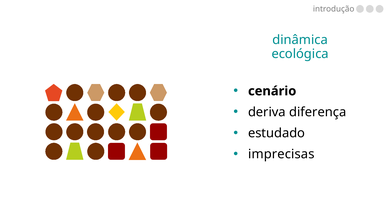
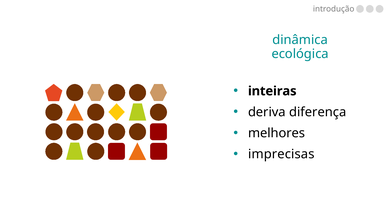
cenário: cenário -> inteiras
estudado: estudado -> melhores
